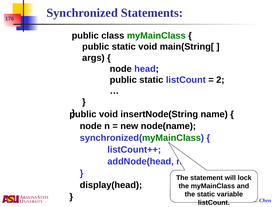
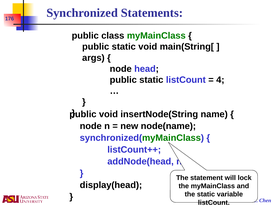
2: 2 -> 4
